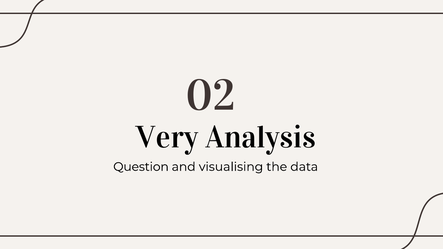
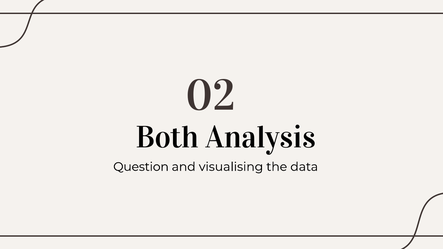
Very: Very -> Both
